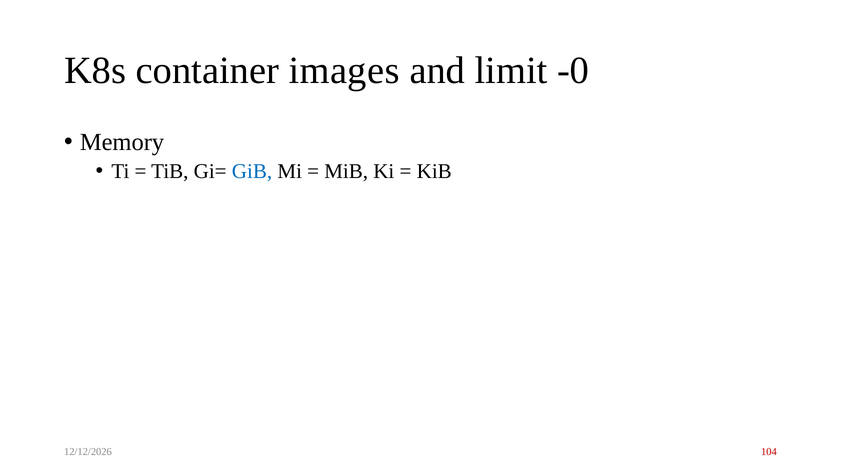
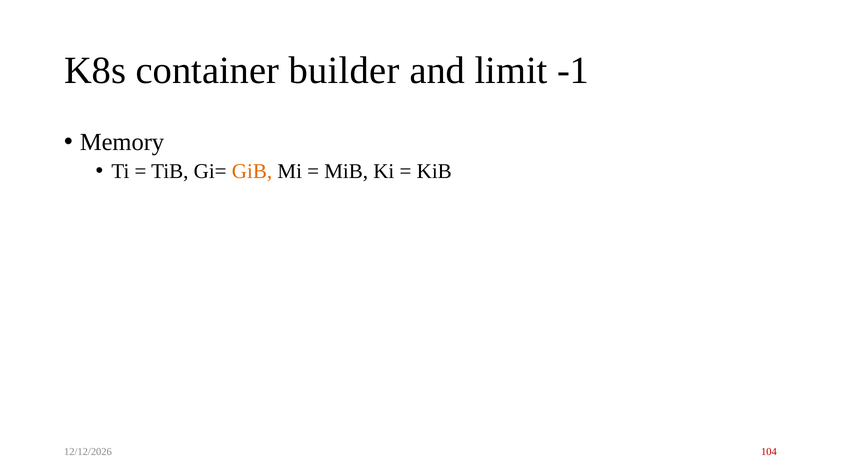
images: images -> builder
-0: -0 -> -1
GiB colour: blue -> orange
